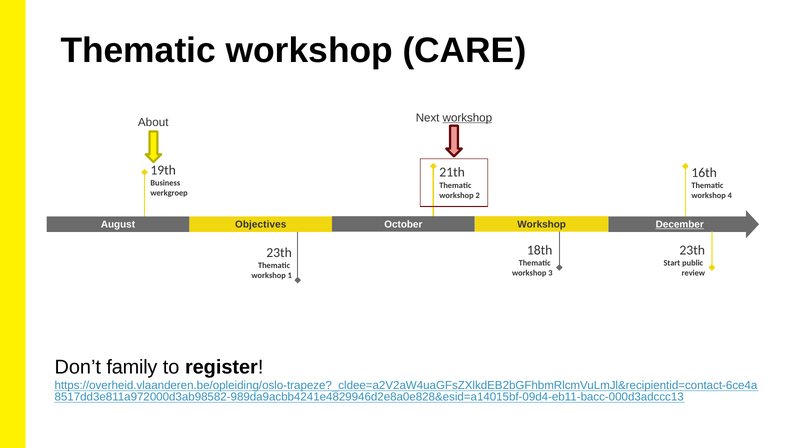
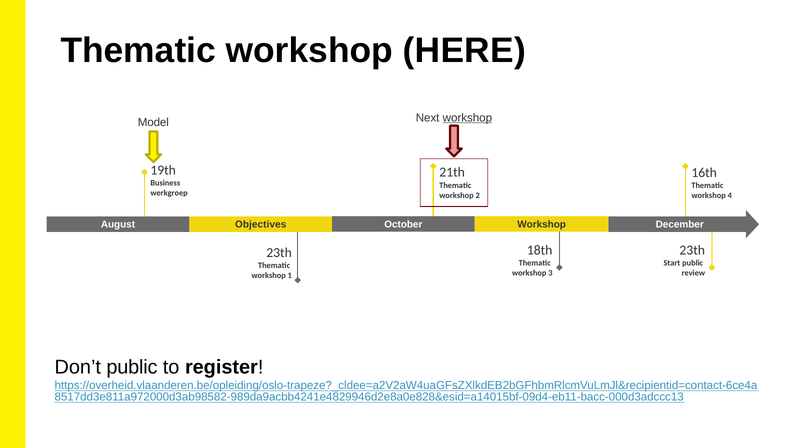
CARE: CARE -> HERE
About: About -> Model
December underline: present -> none
Don’t family: family -> public
